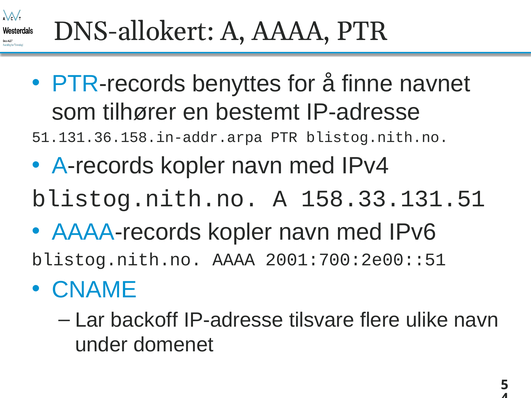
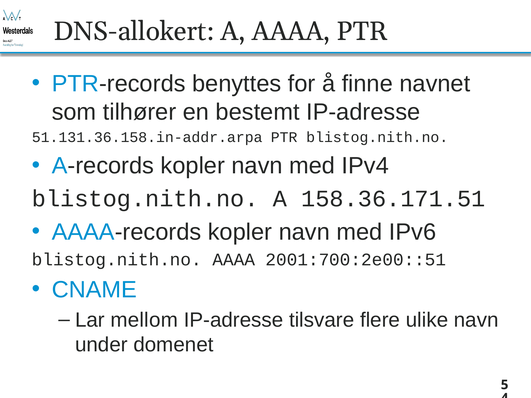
158.33.131.51: 158.33.131.51 -> 158.36.171.51
backoff: backoff -> mellom
